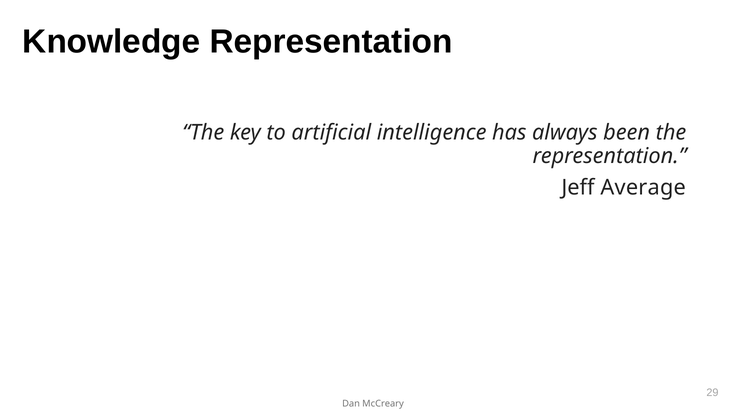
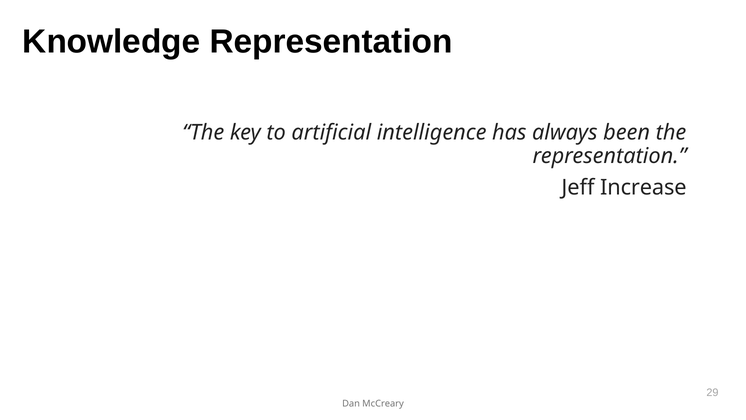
Average: Average -> Increase
